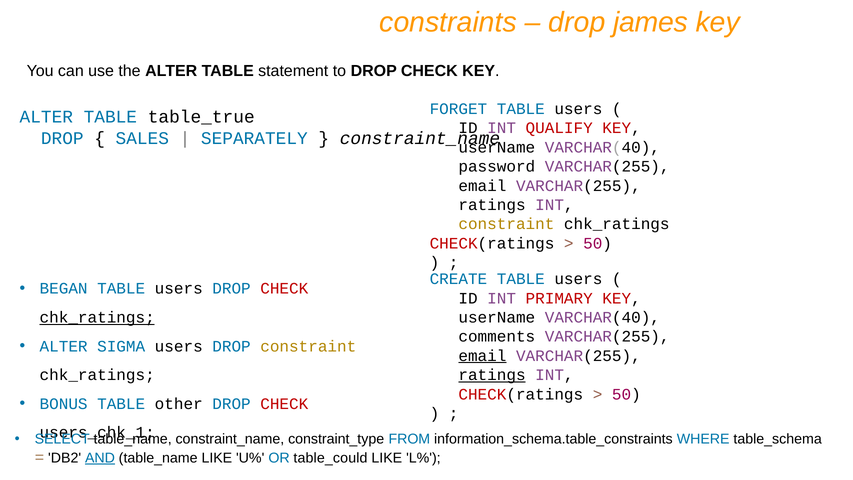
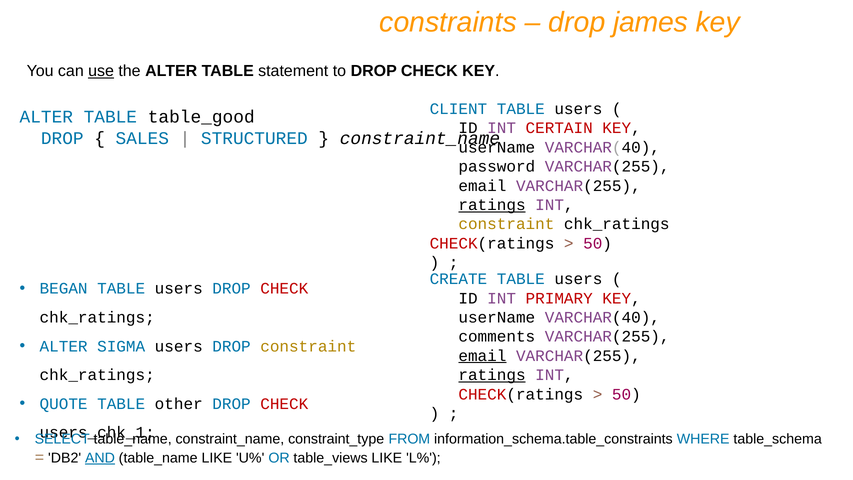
use underline: none -> present
FORGET: FORGET -> CLIENT
table_true: table_true -> table_good
QUALIFY: QUALIFY -> CERTAIN
SEPARATELY: SEPARATELY -> STRUCTURED
ratings at (492, 205) underline: none -> present
chk_ratings at (97, 317) underline: present -> none
BONUS: BONUS -> QUOTE
table_could: table_could -> table_views
